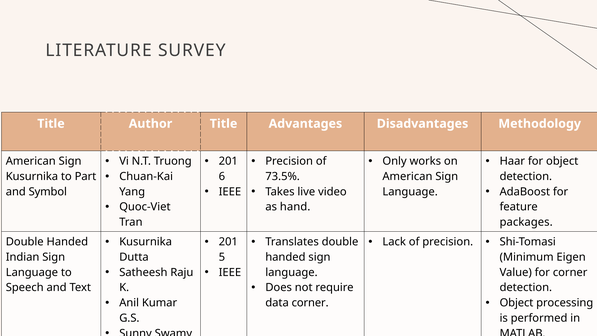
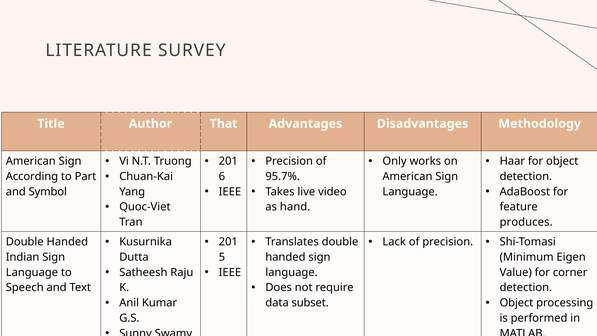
Author Title: Title -> That
Kusurnika at (32, 176): Kusurnika -> According
73.5%: 73.5% -> 95.7%
packages: packages -> produces
data corner: corner -> subset
